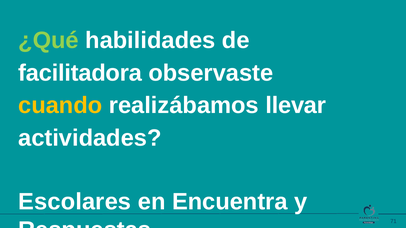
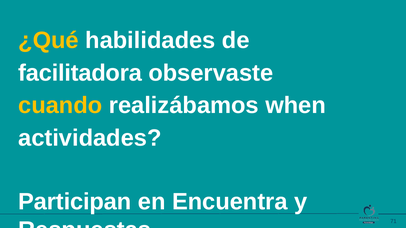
¿Qué colour: light green -> yellow
llevar: llevar -> when
Escolares: Escolares -> Participan
